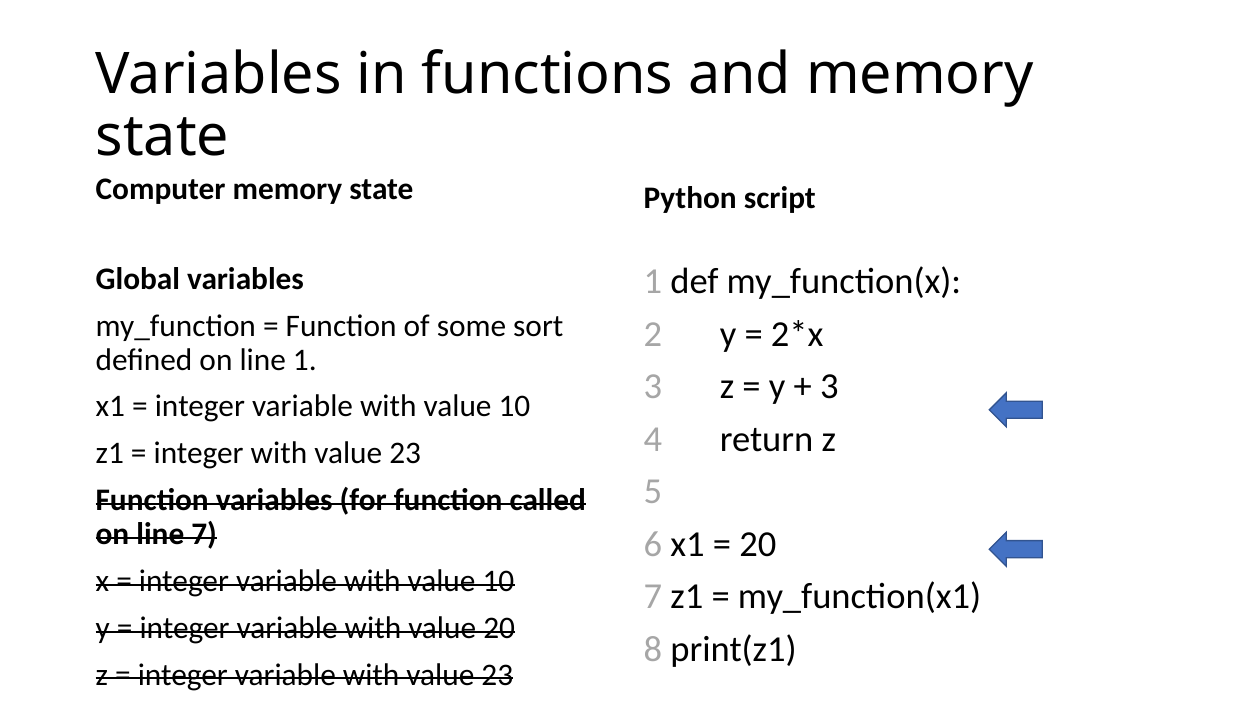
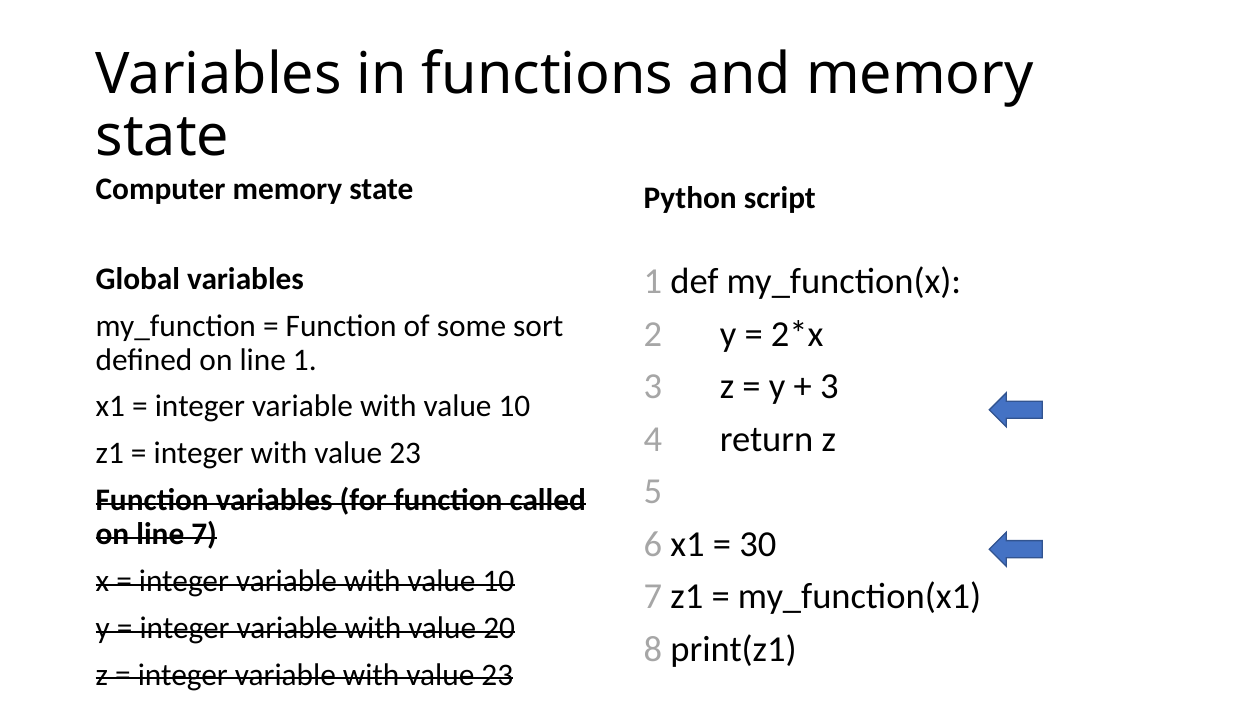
20 at (758, 544): 20 -> 30
